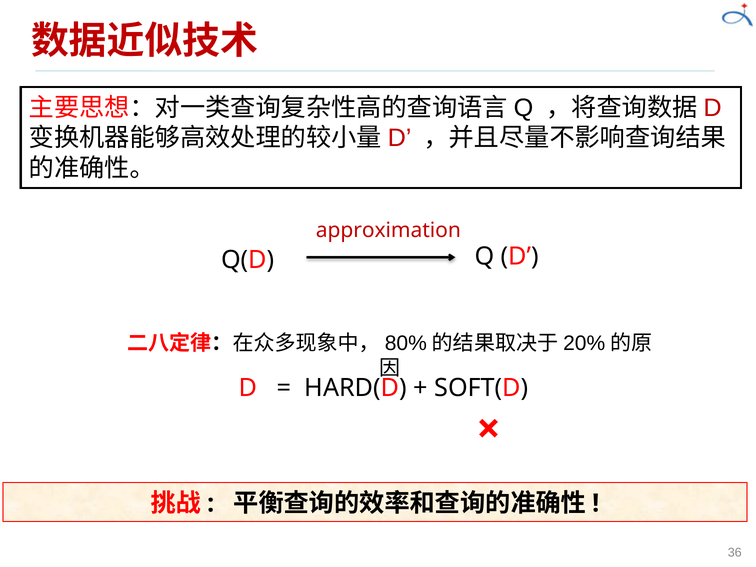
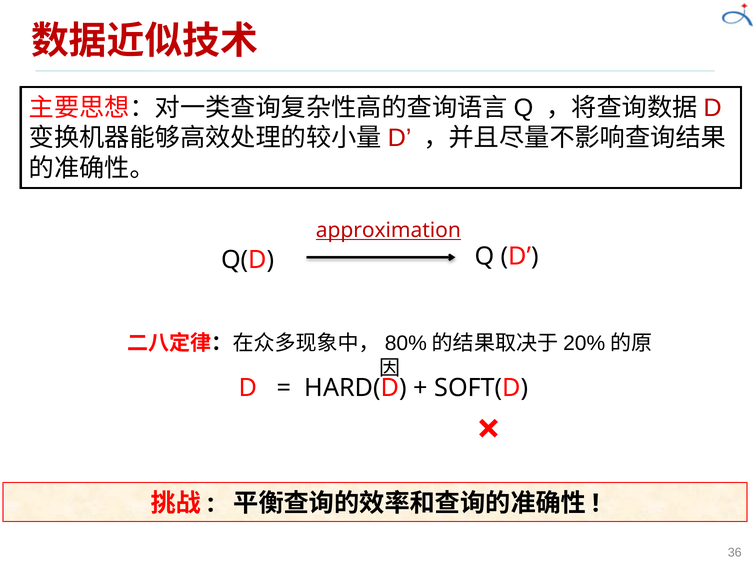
approximation underline: none -> present
